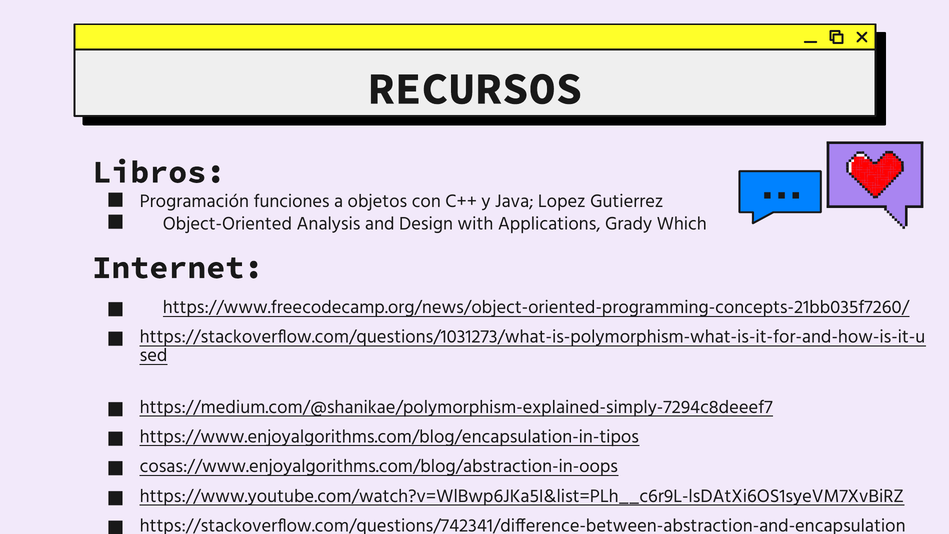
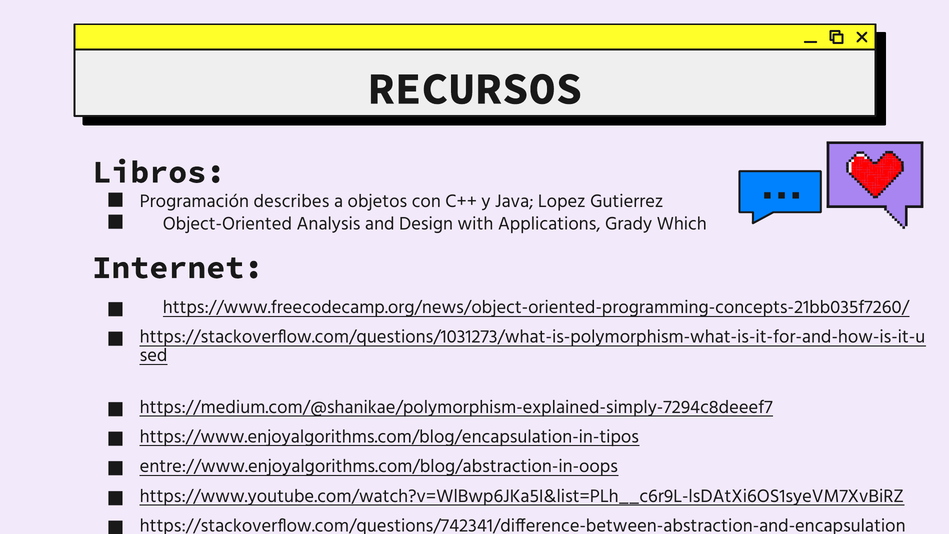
funciones: funciones -> describes
cosas://www.enjoyalgorithms.com/blog/abstraction-in-oops: cosas://www.enjoyalgorithms.com/blog/abstraction-in-oops -> entre://www.enjoyalgorithms.com/blog/abstraction-in-oops
